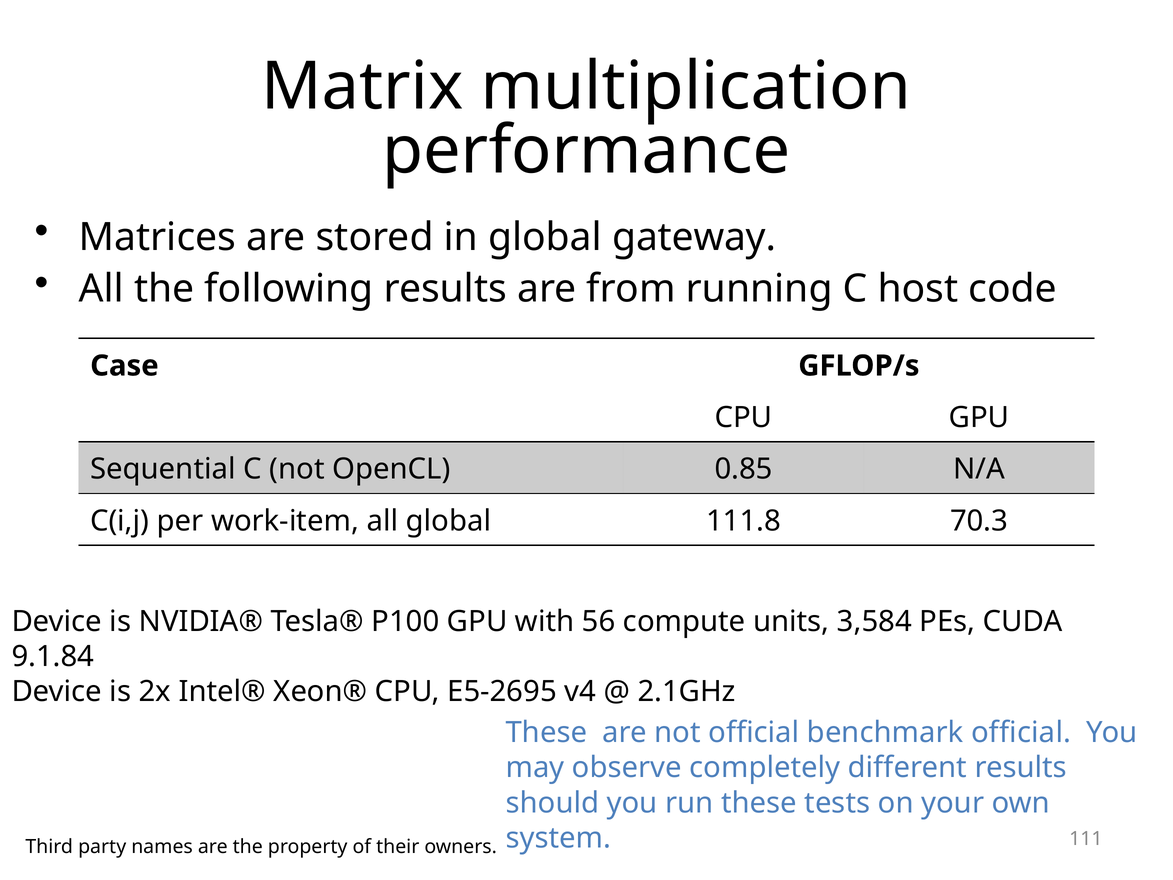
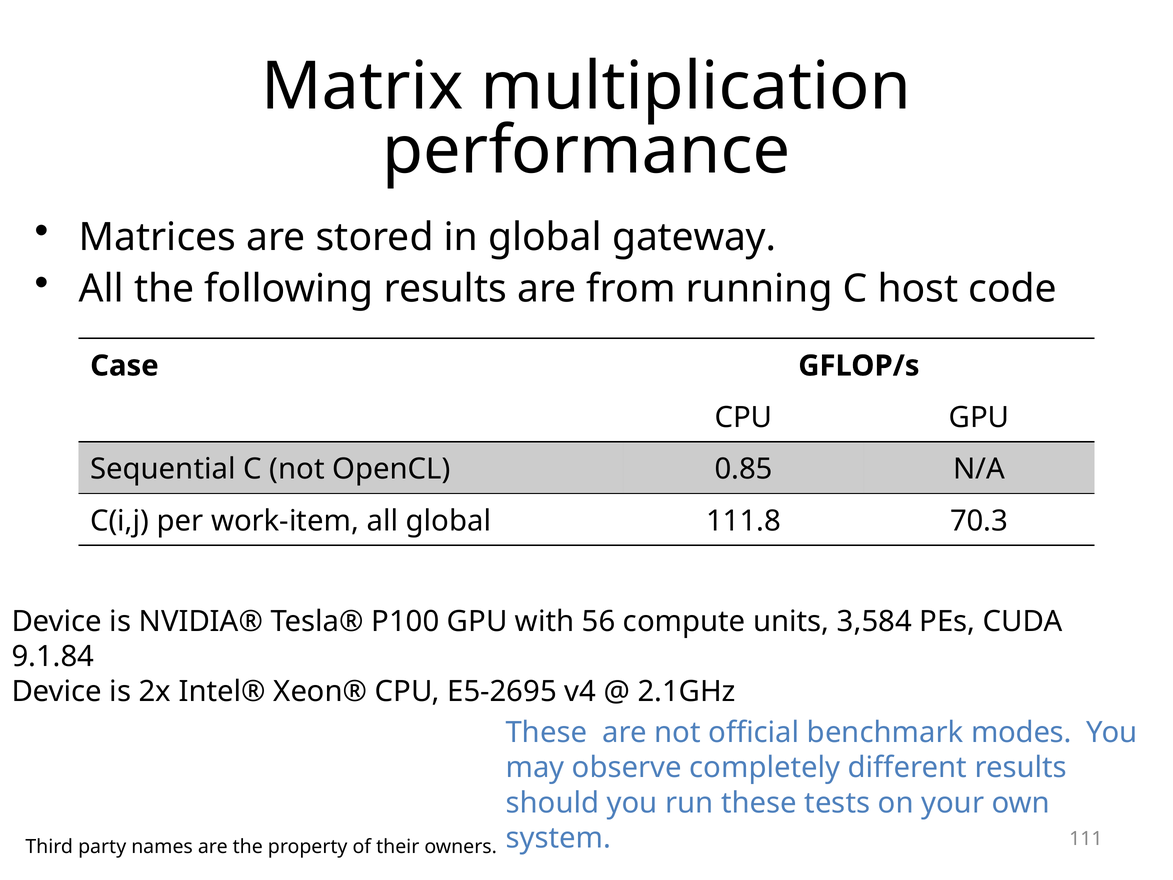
benchmark official: official -> modes
